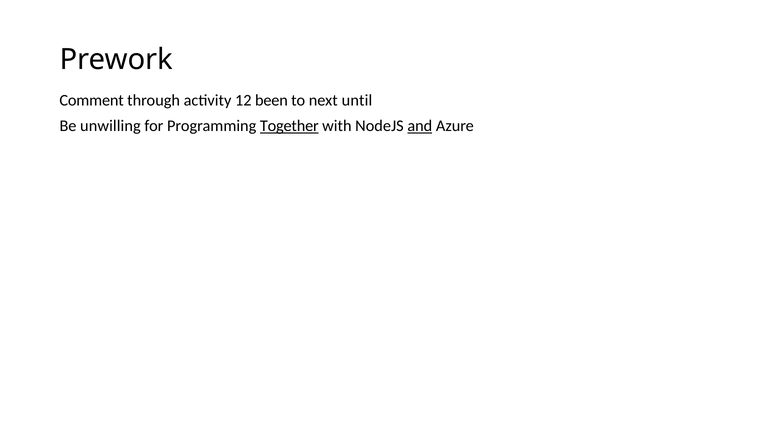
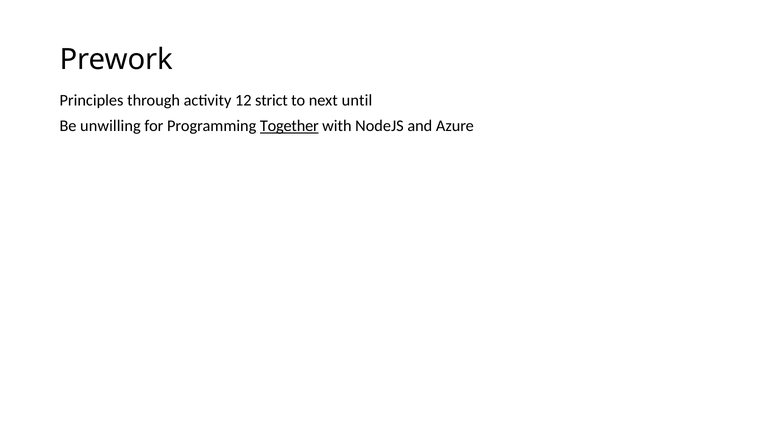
Comment: Comment -> Principles
been: been -> strict
and underline: present -> none
